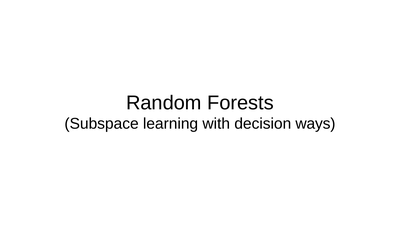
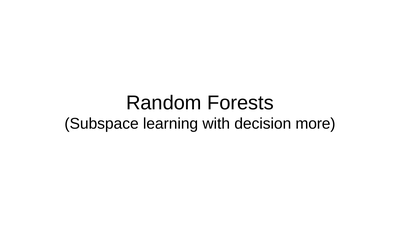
ways: ways -> more
